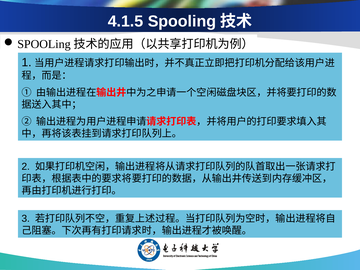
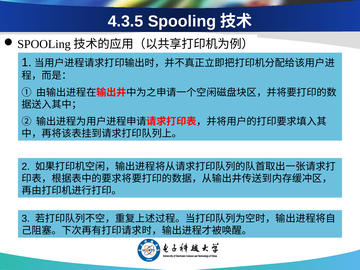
4.1.5: 4.1.5 -> 4.3.5
